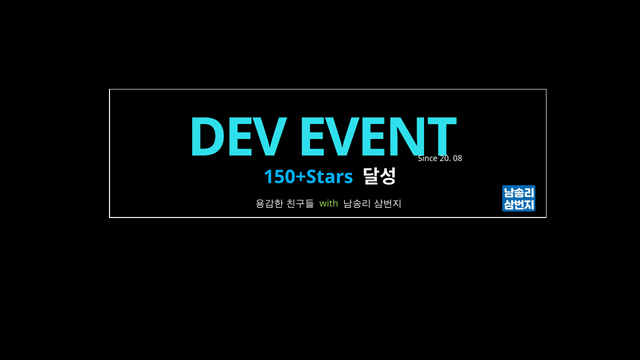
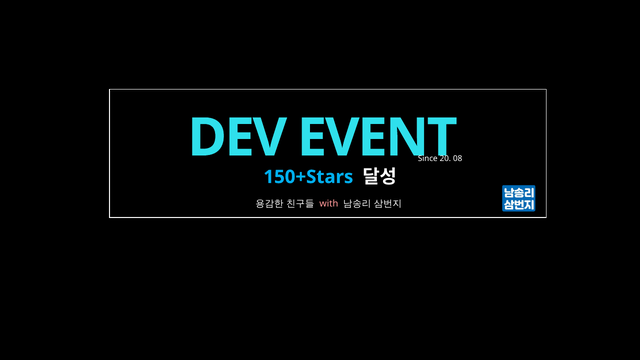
with colour: light green -> pink
